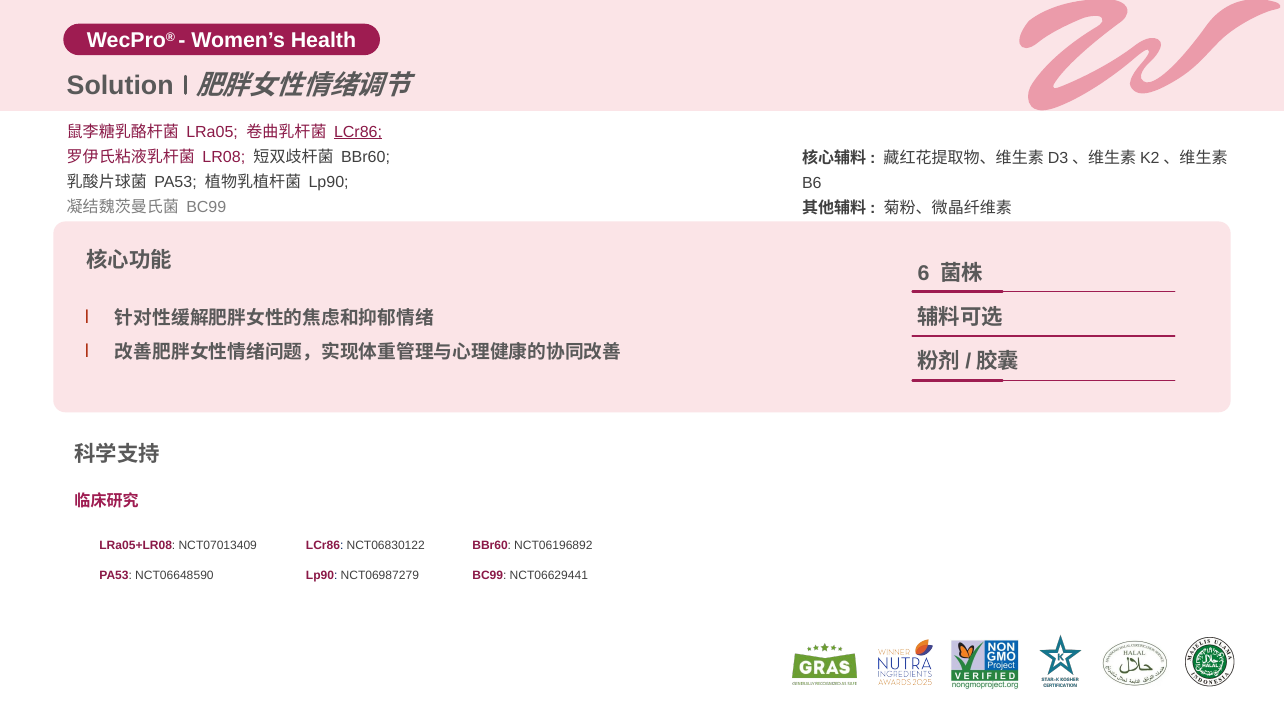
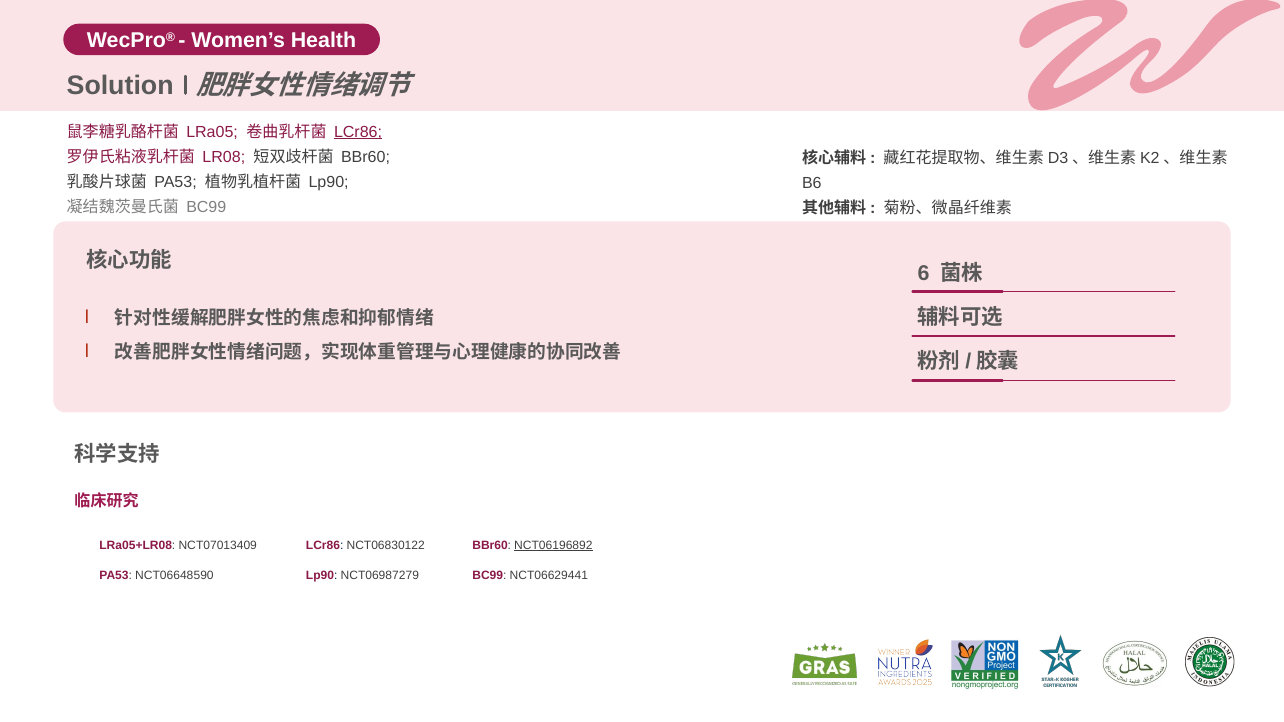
NCT06196892 underline: none -> present
